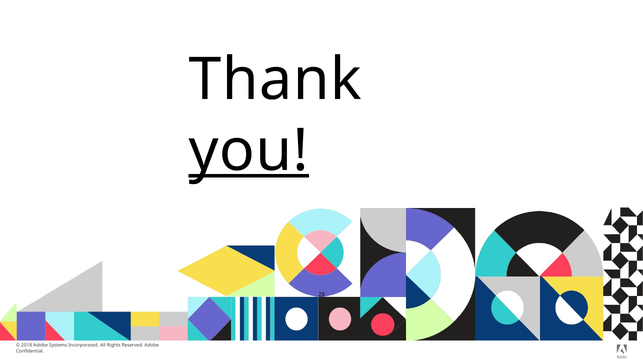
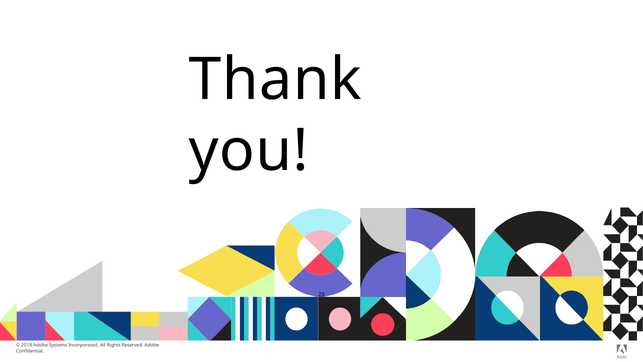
you underline: present -> none
